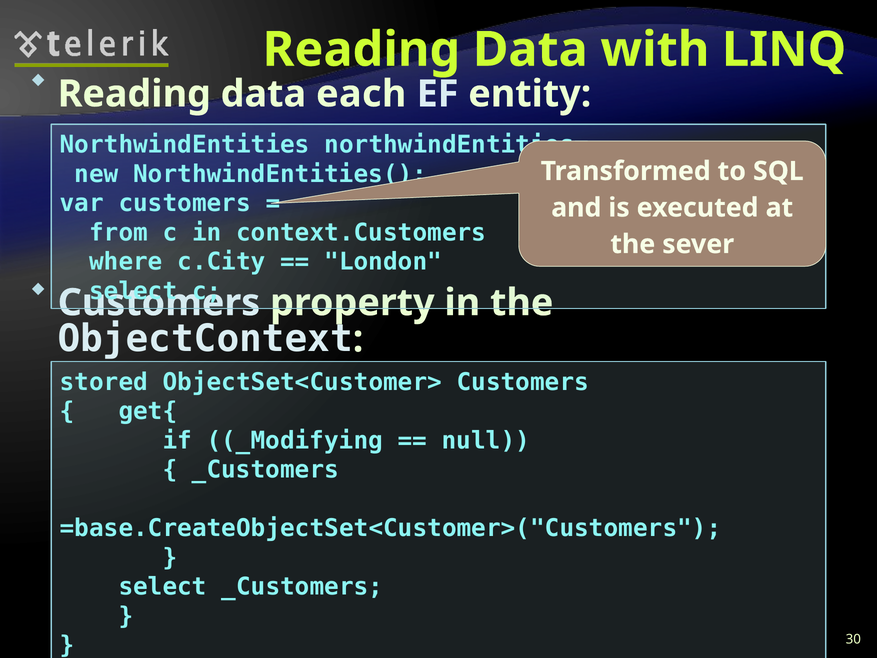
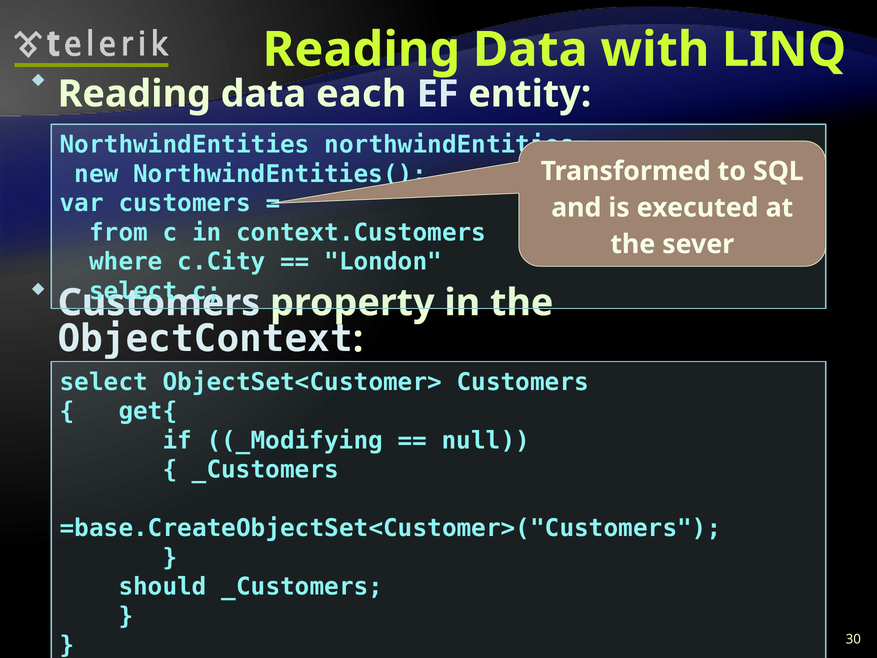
stored at (104, 382): stored -> select
select at (163, 587): select -> should
